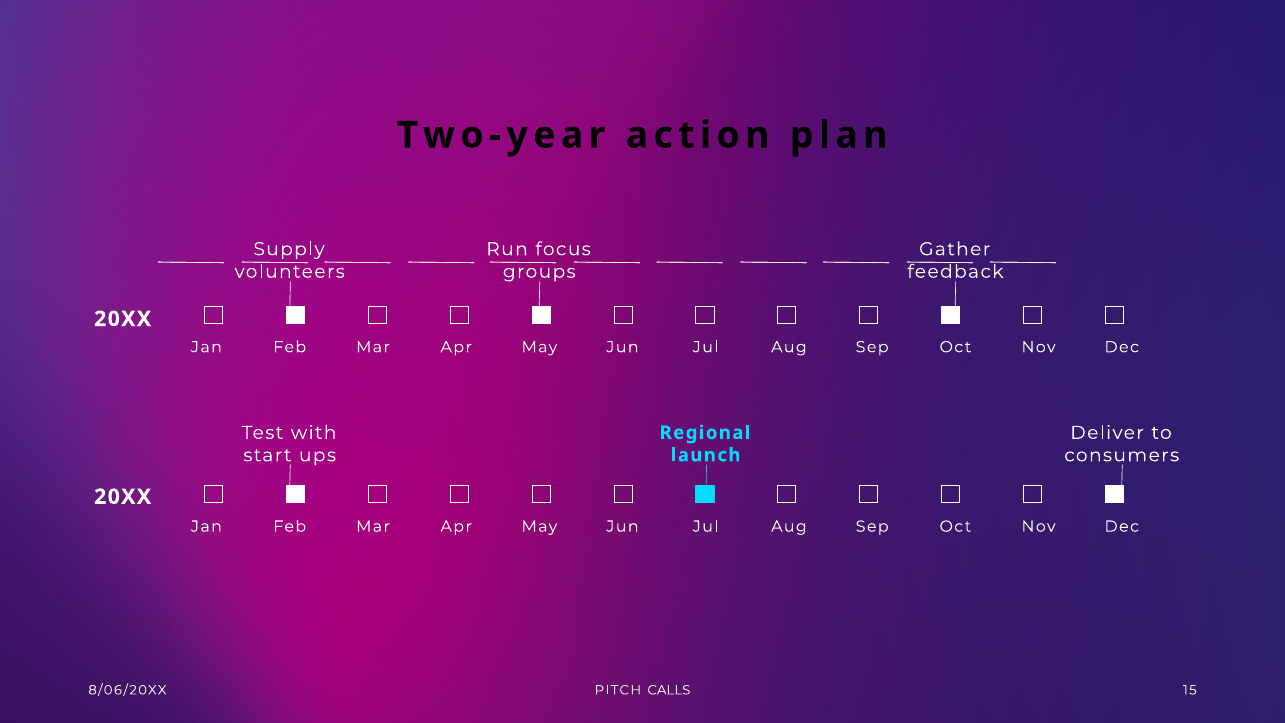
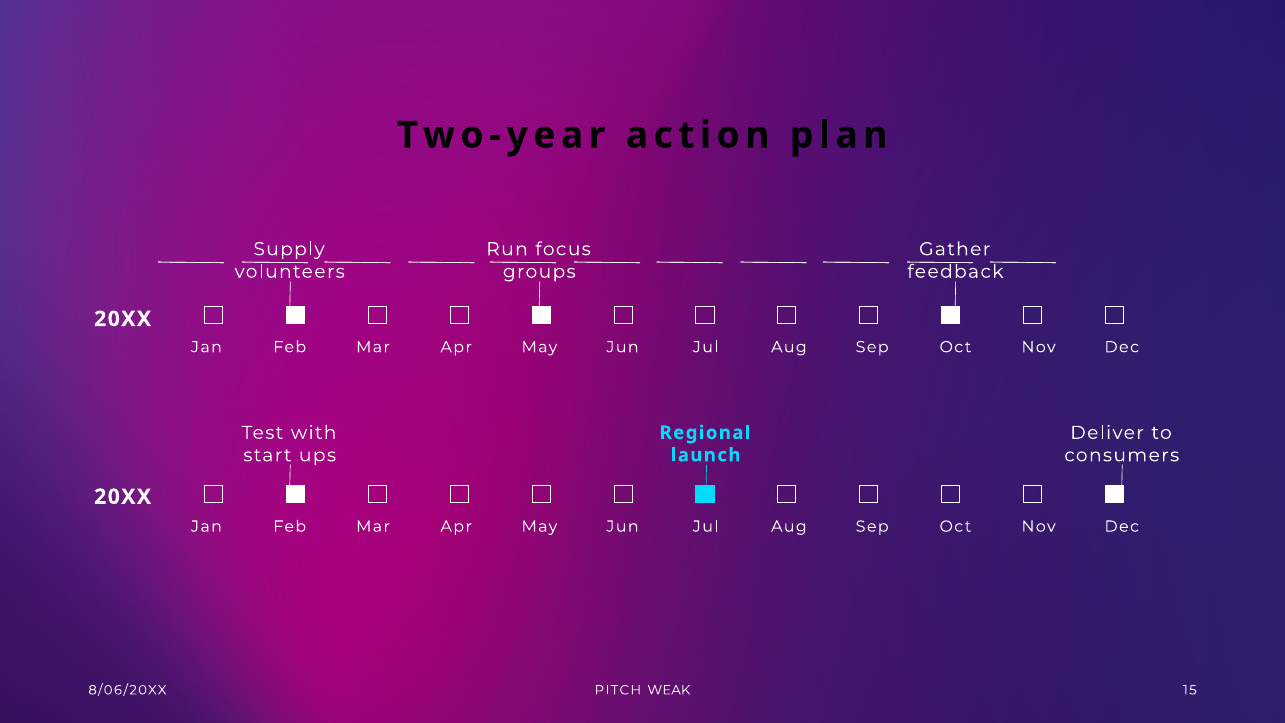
CALLS: CALLS -> WEAK
